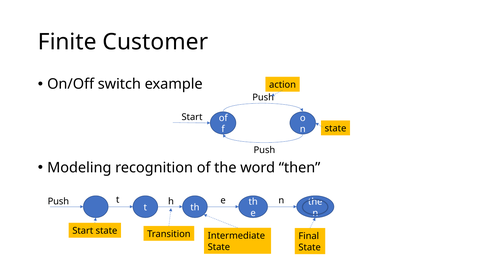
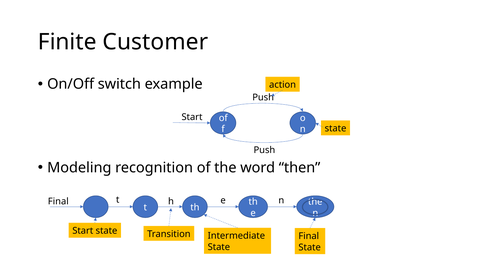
Push at (58, 201): Push -> Final
